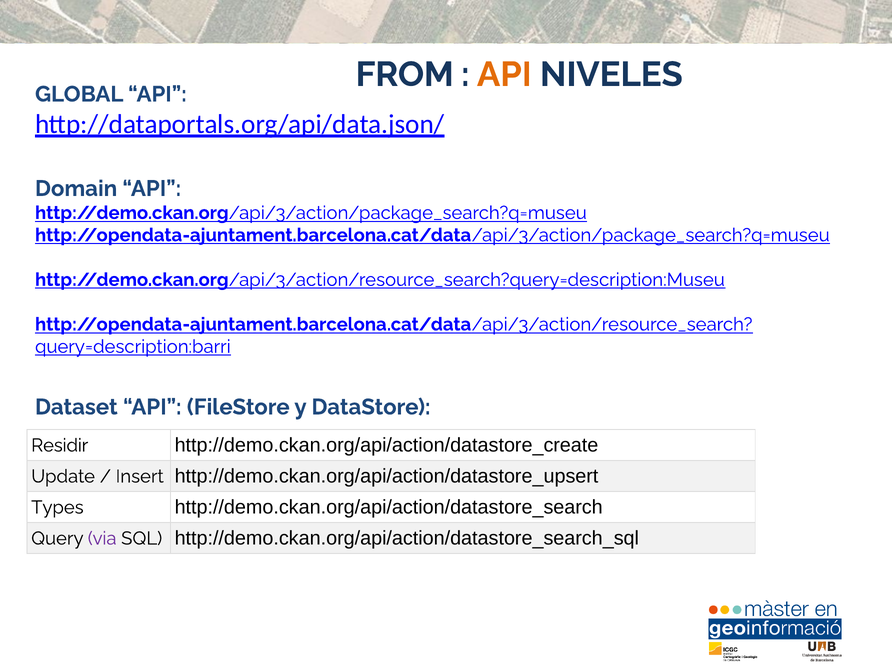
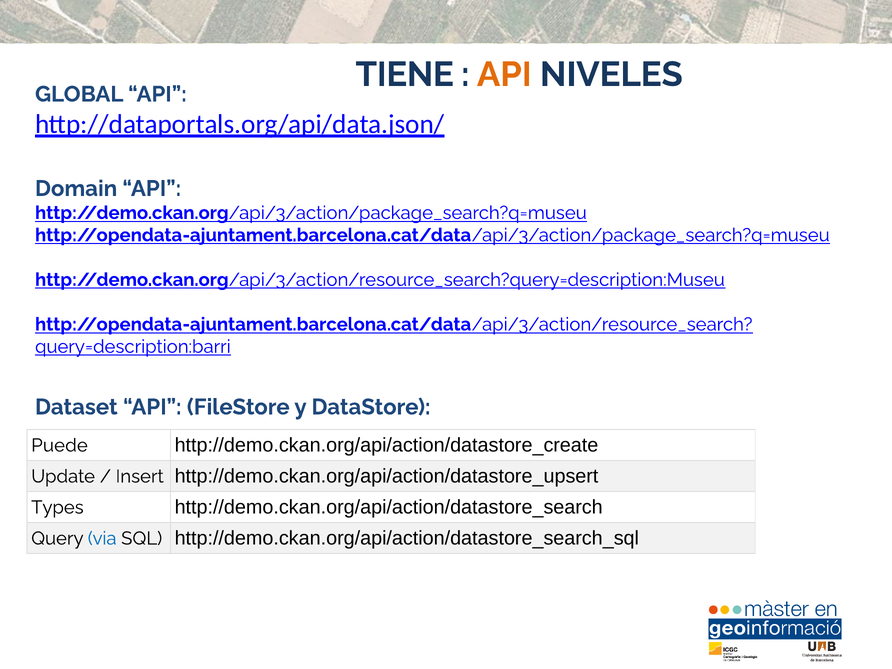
FROM: FROM -> TIENE
Residir: Residir -> Puede
via colour: purple -> blue
